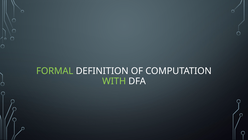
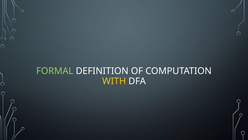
WITH colour: light green -> yellow
